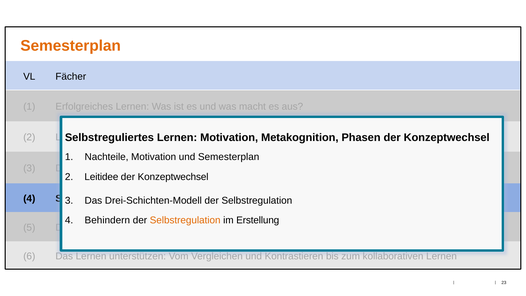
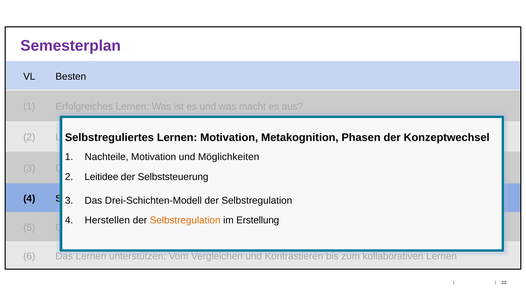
Semesterplan at (71, 46) colour: orange -> purple
Fächer: Fächer -> Besten
und Semesterplan: Semesterplan -> Möglichkeiten
Konzeptwechsel at (173, 177): Konzeptwechsel -> Selbststeuerung
Behindern: Behindern -> Herstellen
